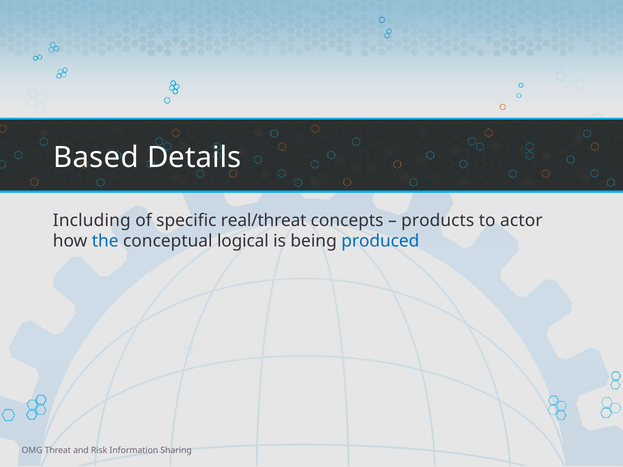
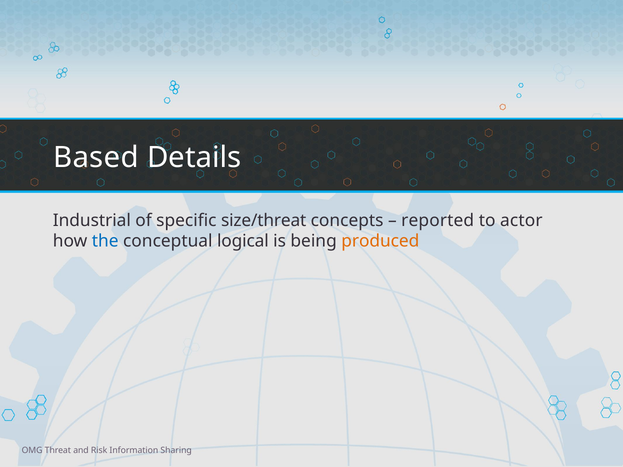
Including: Including -> Industrial
real/threat: real/threat -> size/threat
products: products -> reported
produced colour: blue -> orange
